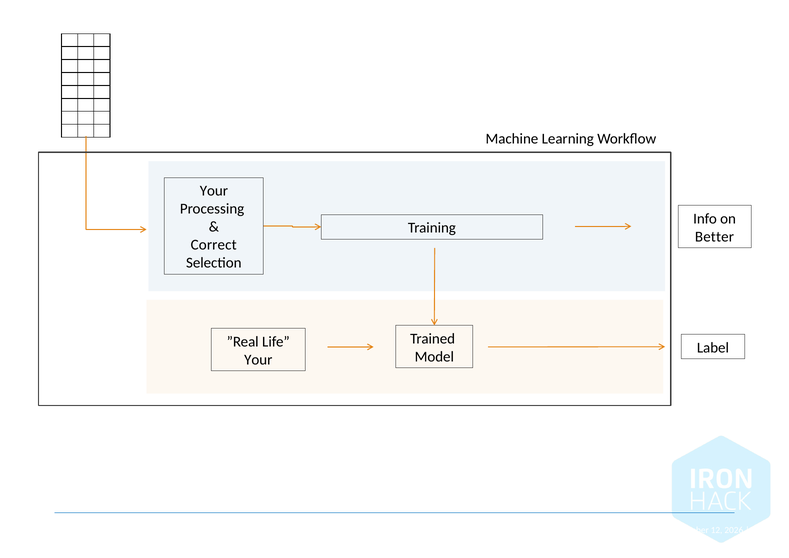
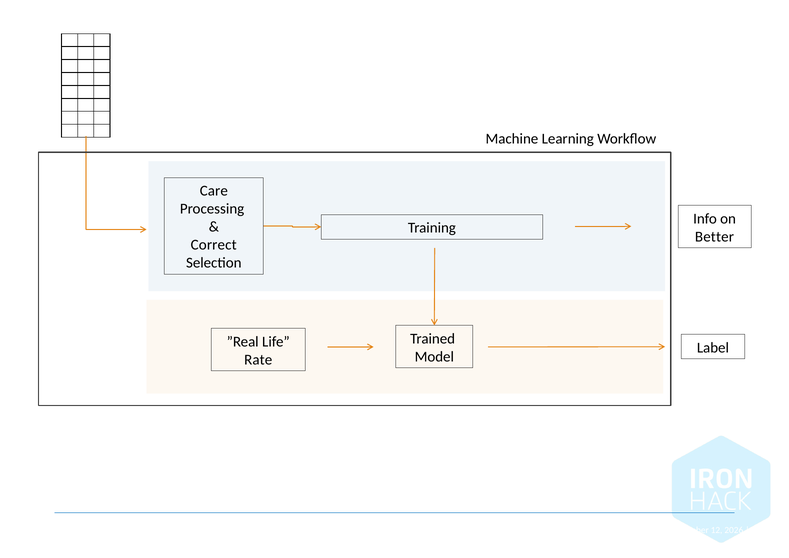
Your at (214, 191): Your -> Care
Your at (258, 360): Your -> Rate
